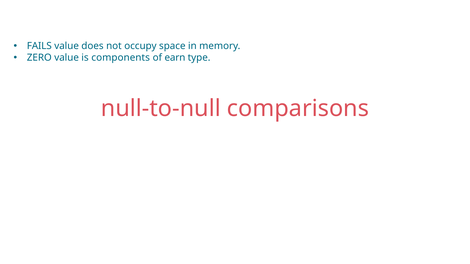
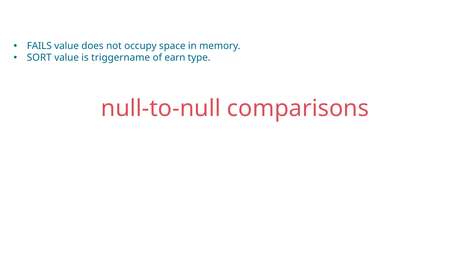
ZERO: ZERO -> SORT
components: components -> triggername
